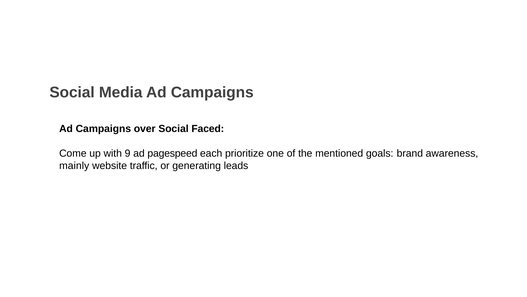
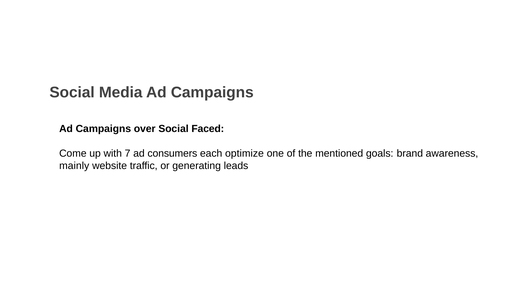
9: 9 -> 7
pagespeed: pagespeed -> consumers
prioritize: prioritize -> optimize
